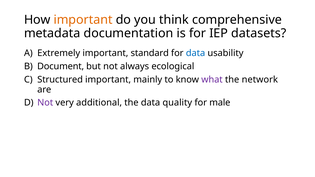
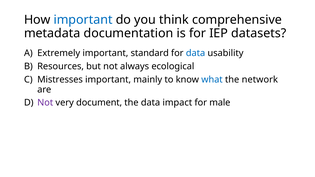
important at (83, 20) colour: orange -> blue
Document: Document -> Resources
Structured: Structured -> Mistresses
what colour: purple -> blue
additional: additional -> document
quality: quality -> impact
